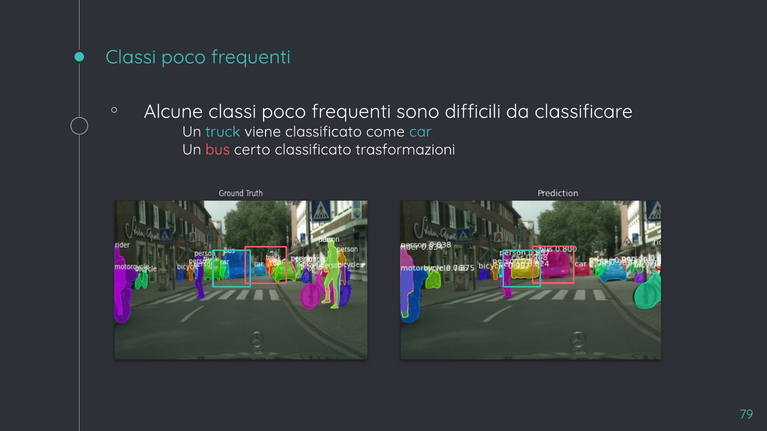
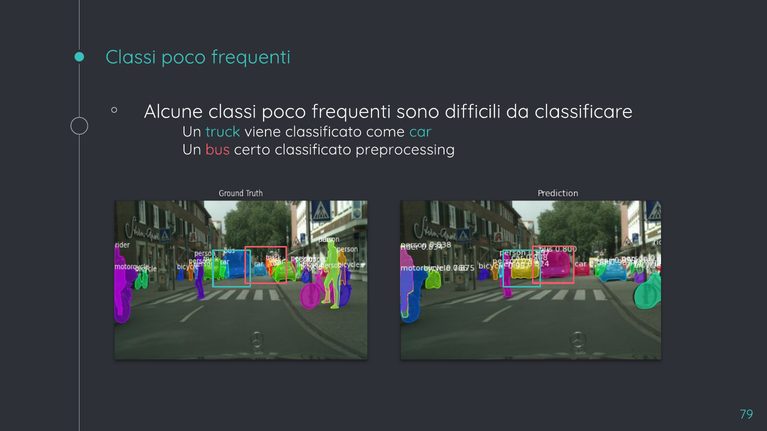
trasformazioni: trasformazioni -> preprocessing
